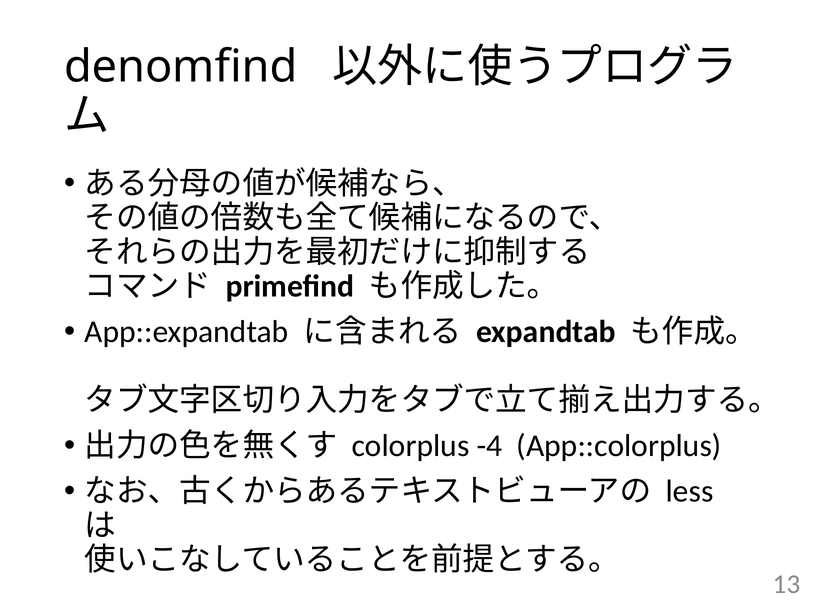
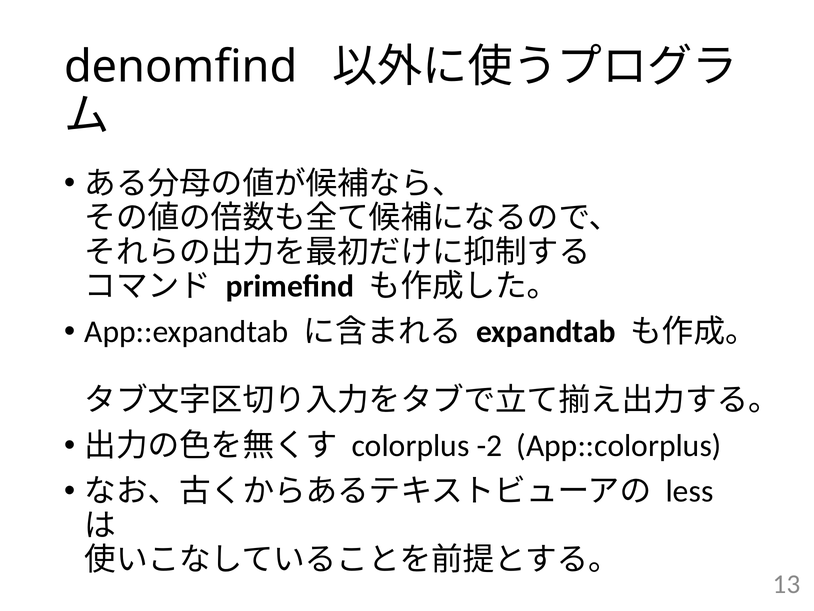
-4: -4 -> -2
